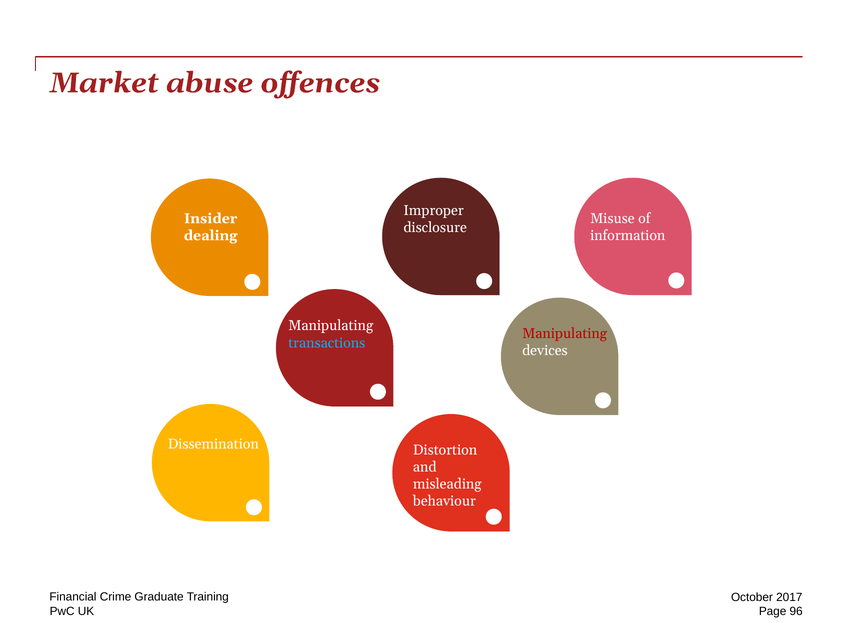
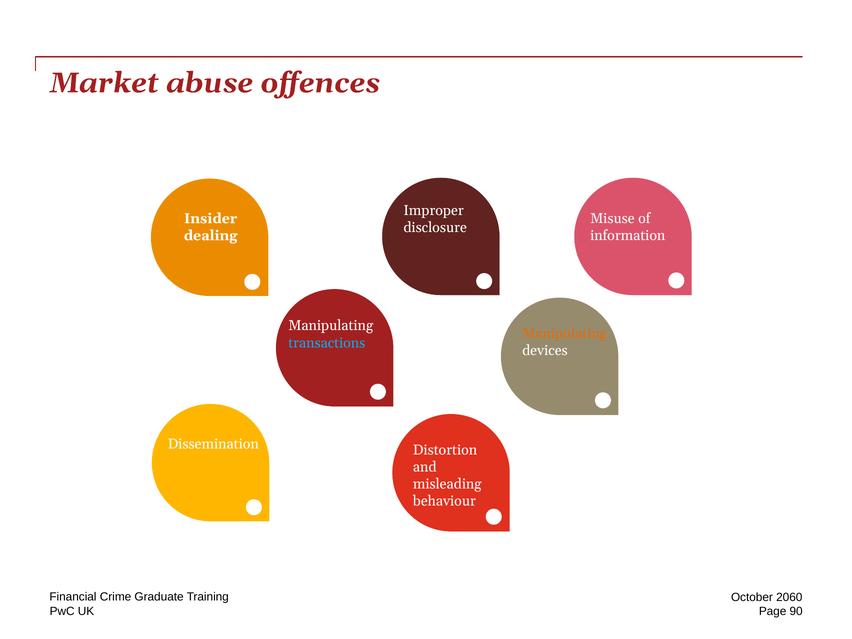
Manipulating at (565, 333) colour: red -> orange
2017: 2017 -> 2060
96: 96 -> 90
